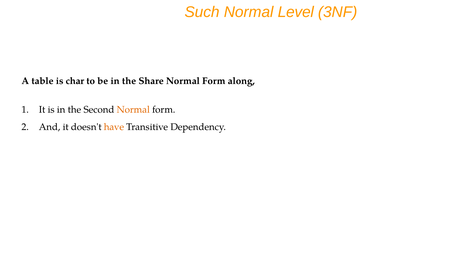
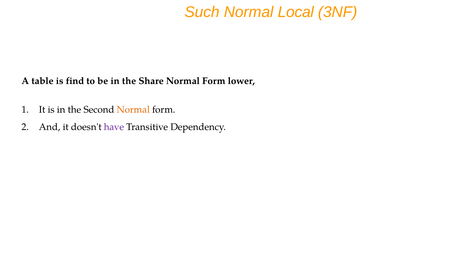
Level: Level -> Local
char: char -> find
along: along -> lower
have colour: orange -> purple
